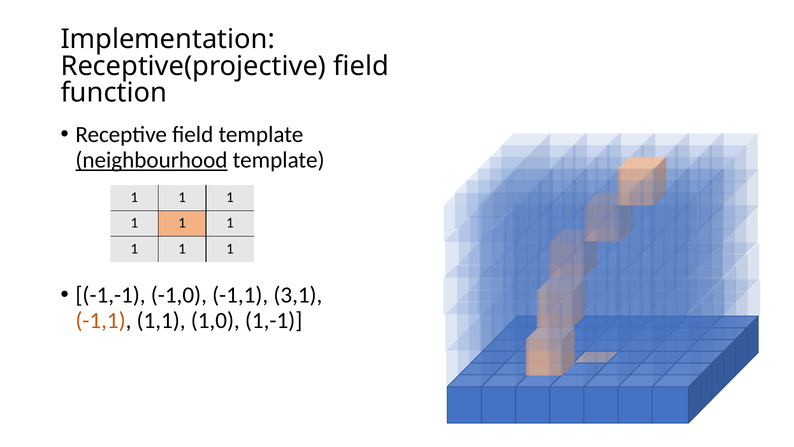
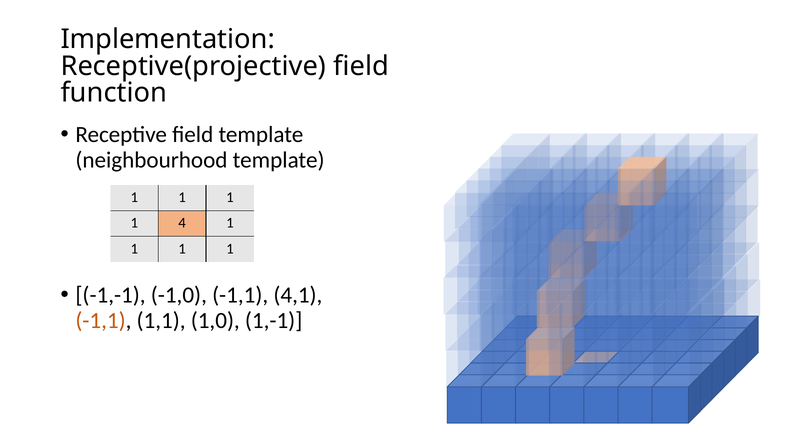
neighbourhood underline: present -> none
1 at (182, 223): 1 -> 4
3,1: 3,1 -> 4,1
